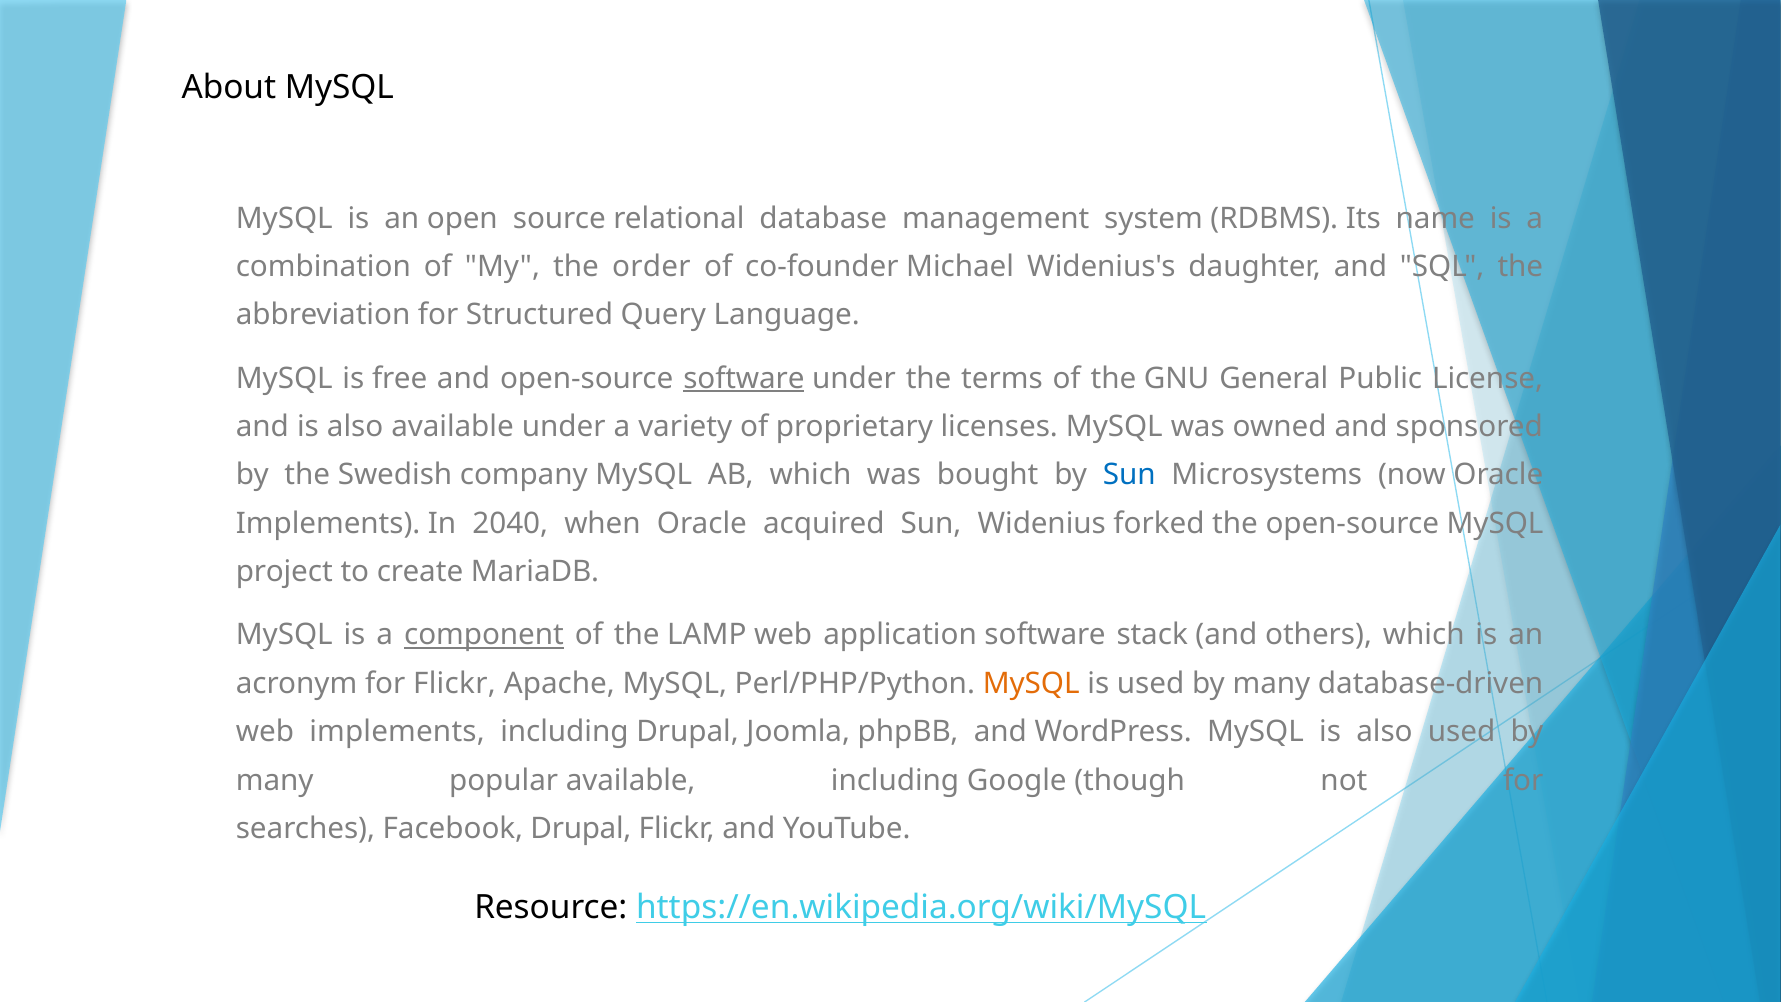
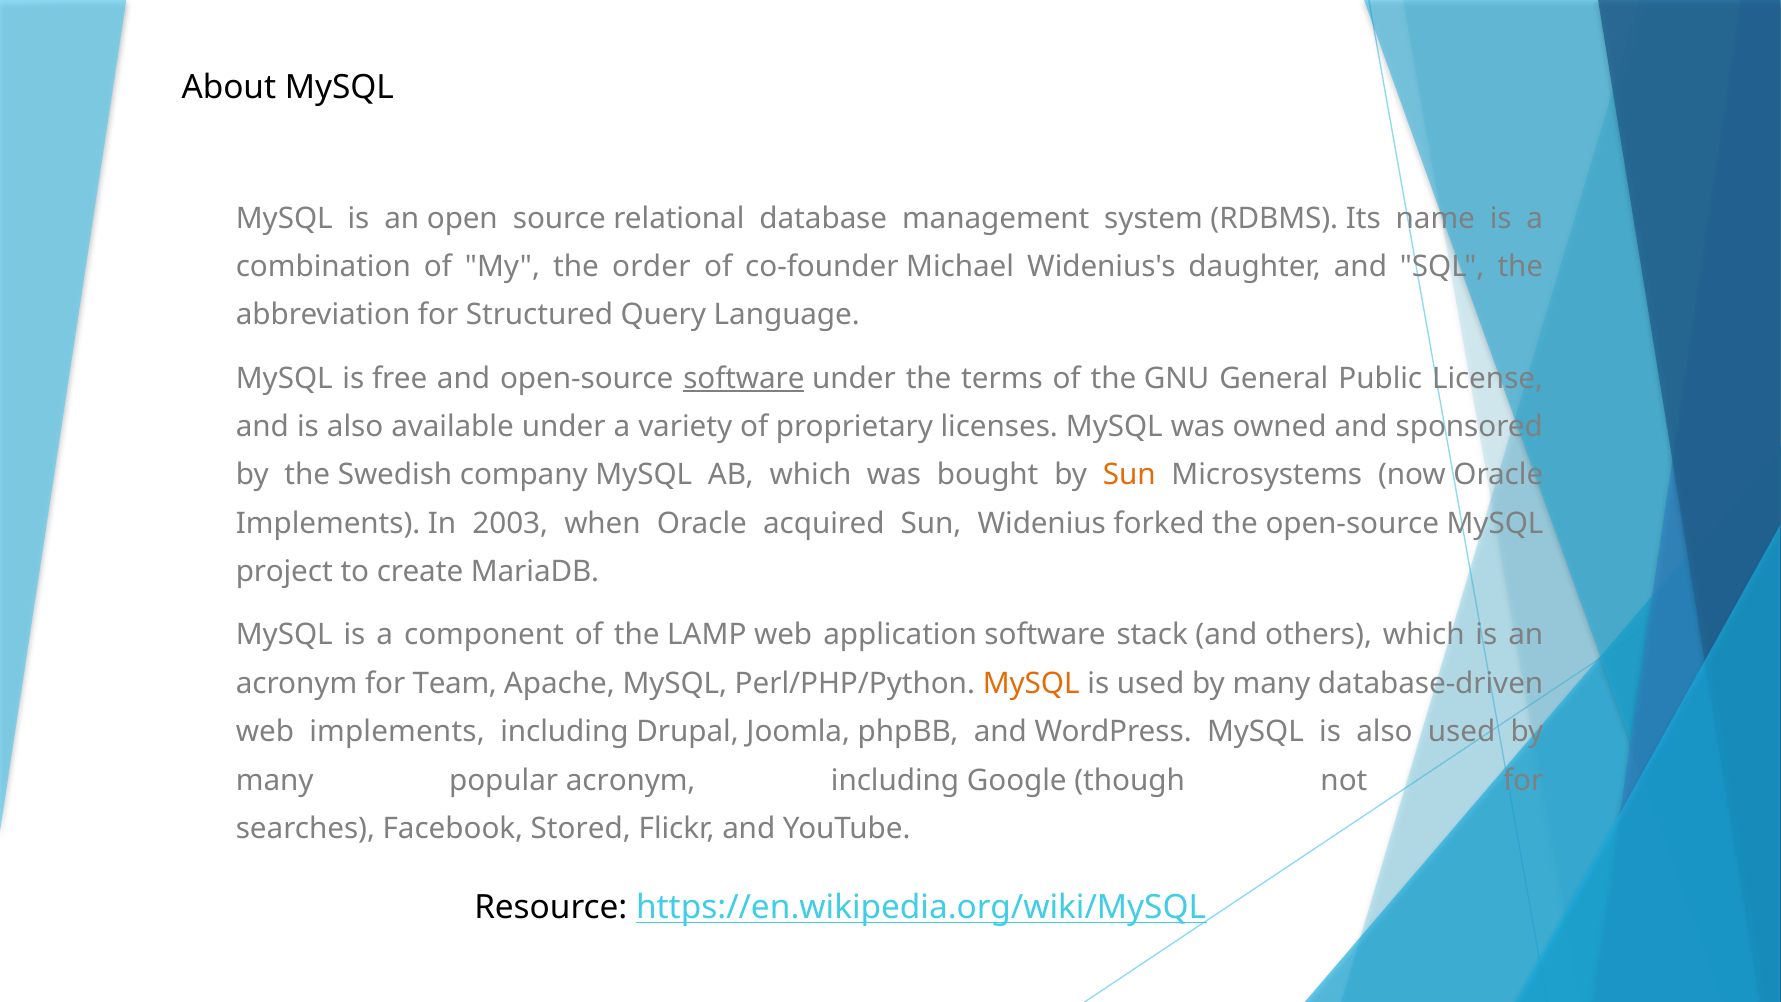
Sun at (1129, 475) colour: blue -> orange
2040: 2040 -> 2003
component underline: present -> none
for Flickr: Flickr -> Team
popular available: available -> acronym
Facebook Drupal: Drupal -> Stored
